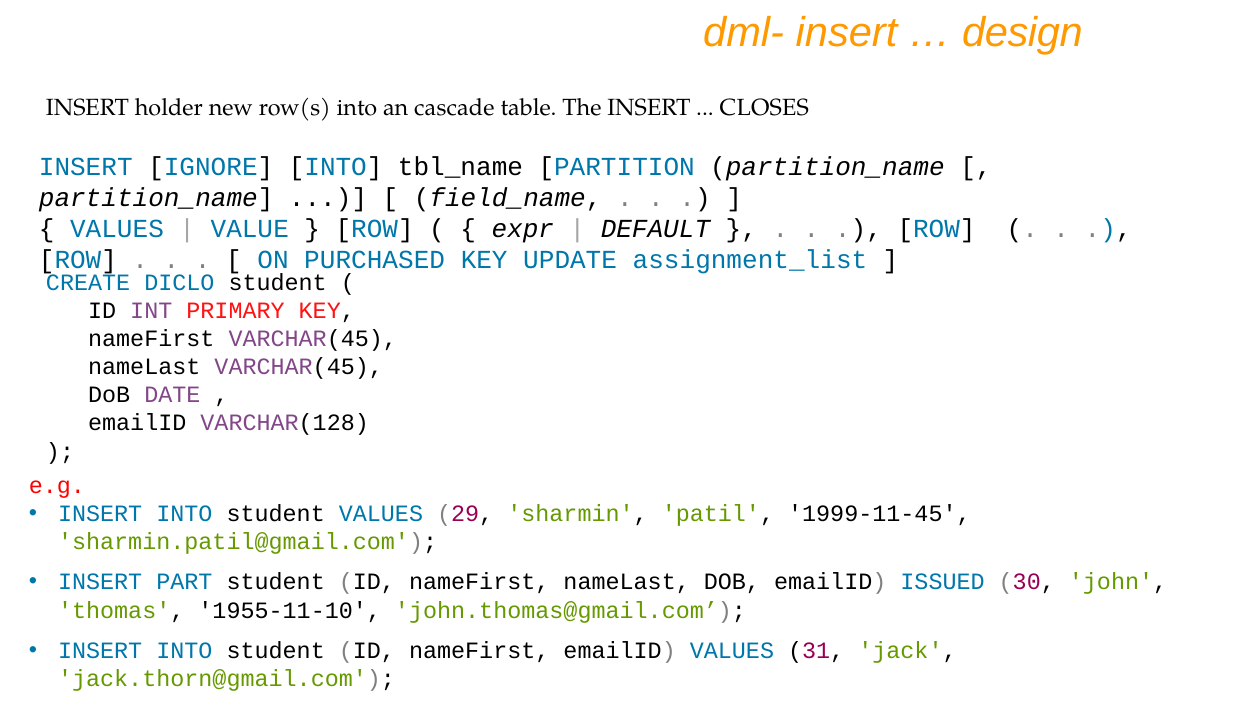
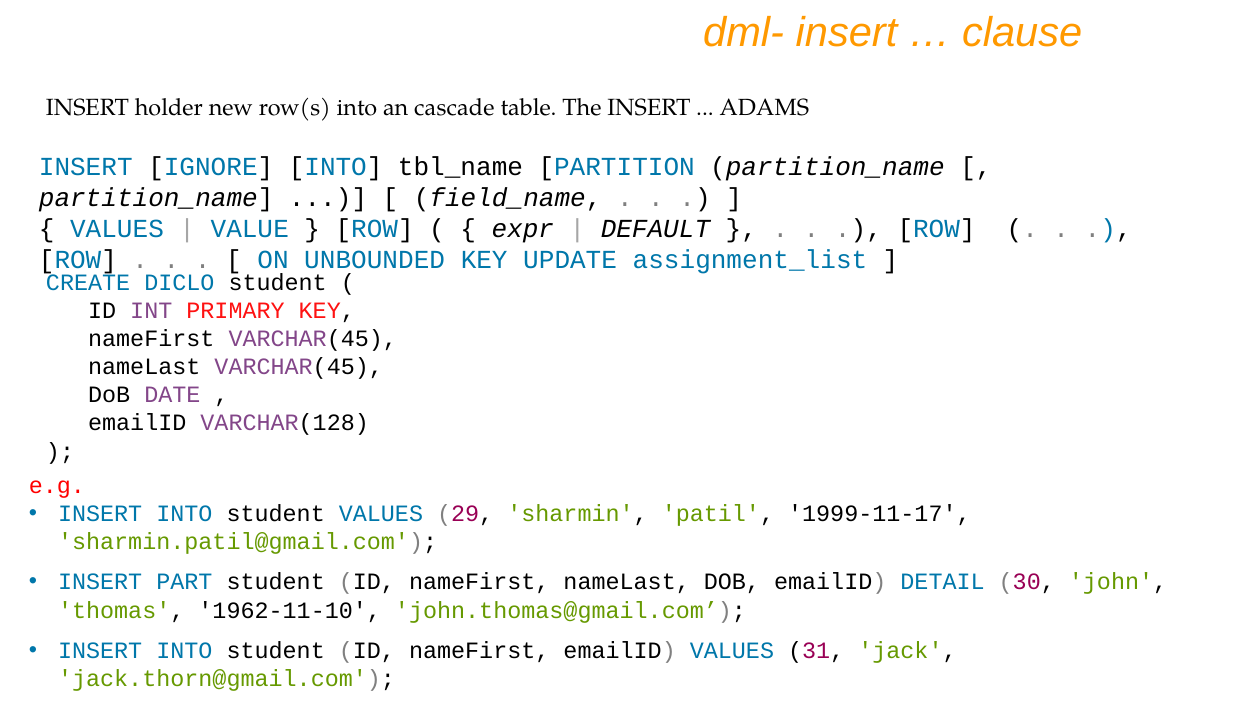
design: design -> clause
CLOSES: CLOSES -> ADAMS
PURCHASED: PURCHASED -> UNBOUNDED
1999-11-45: 1999-11-45 -> 1999-11-17
ISSUED: ISSUED -> DETAIL
1955-11-10: 1955-11-10 -> 1962-11-10
